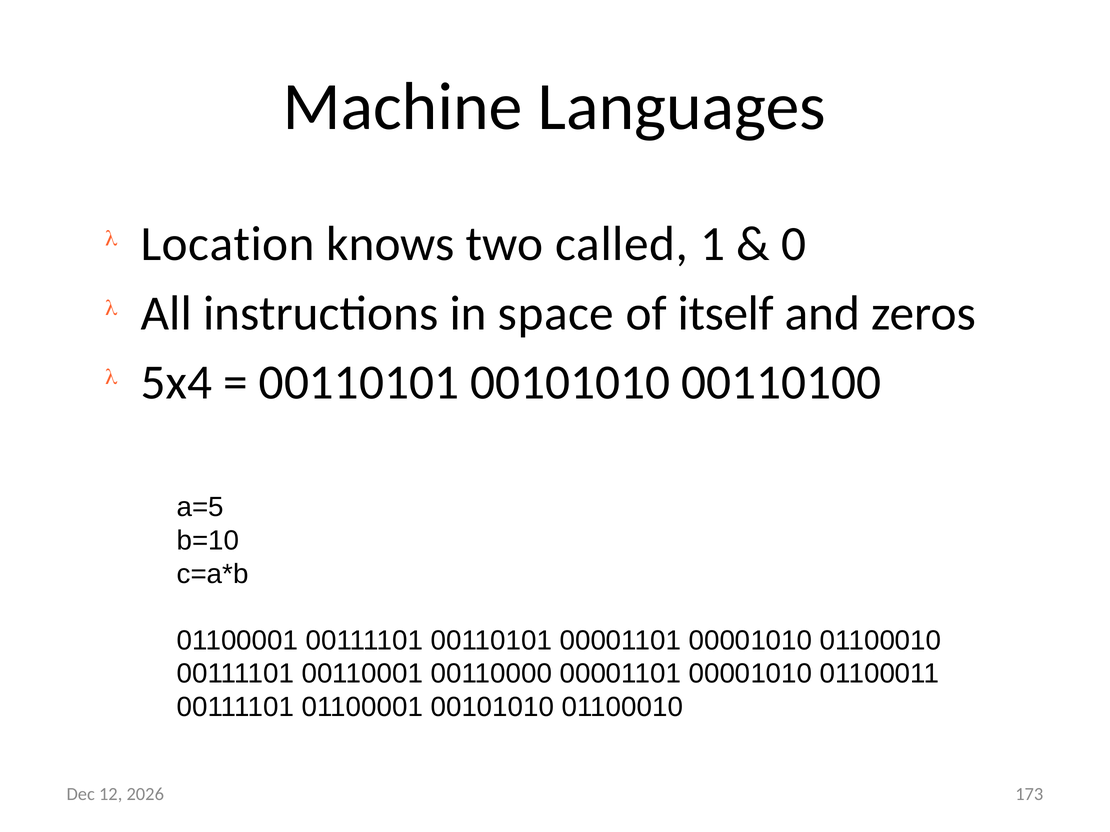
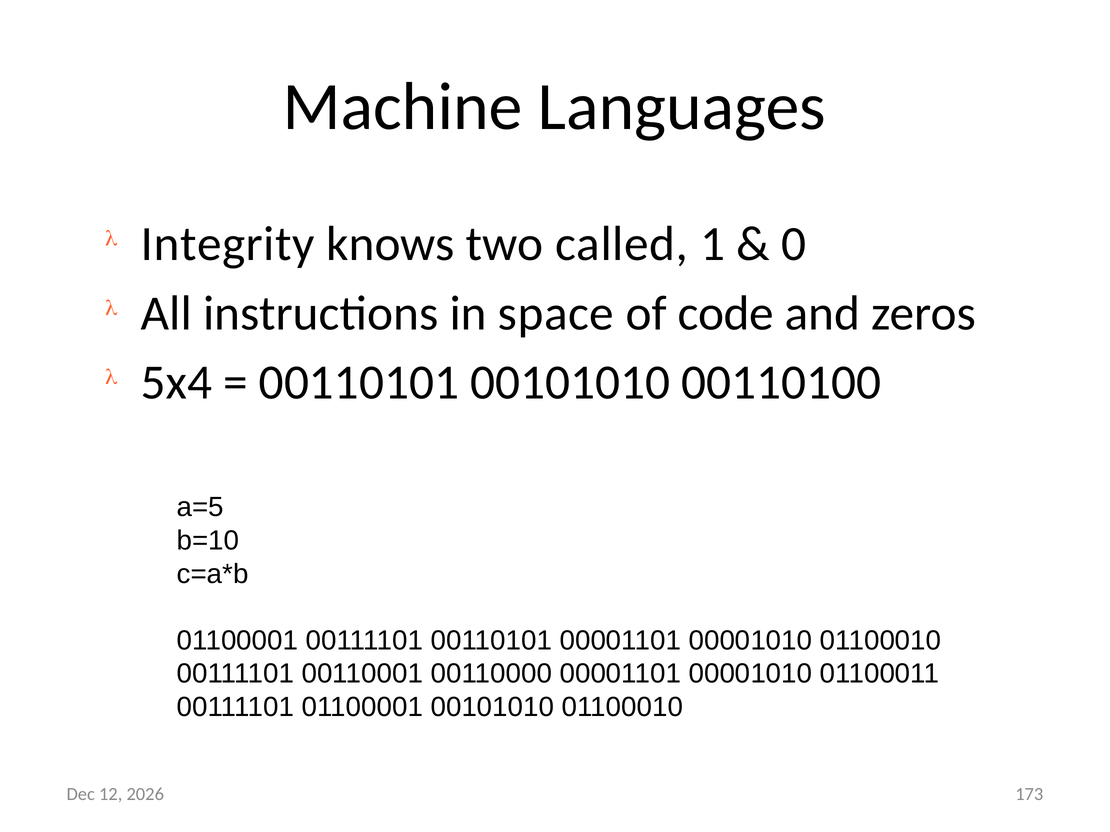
Location: Location -> Integrity
itself: itself -> code
